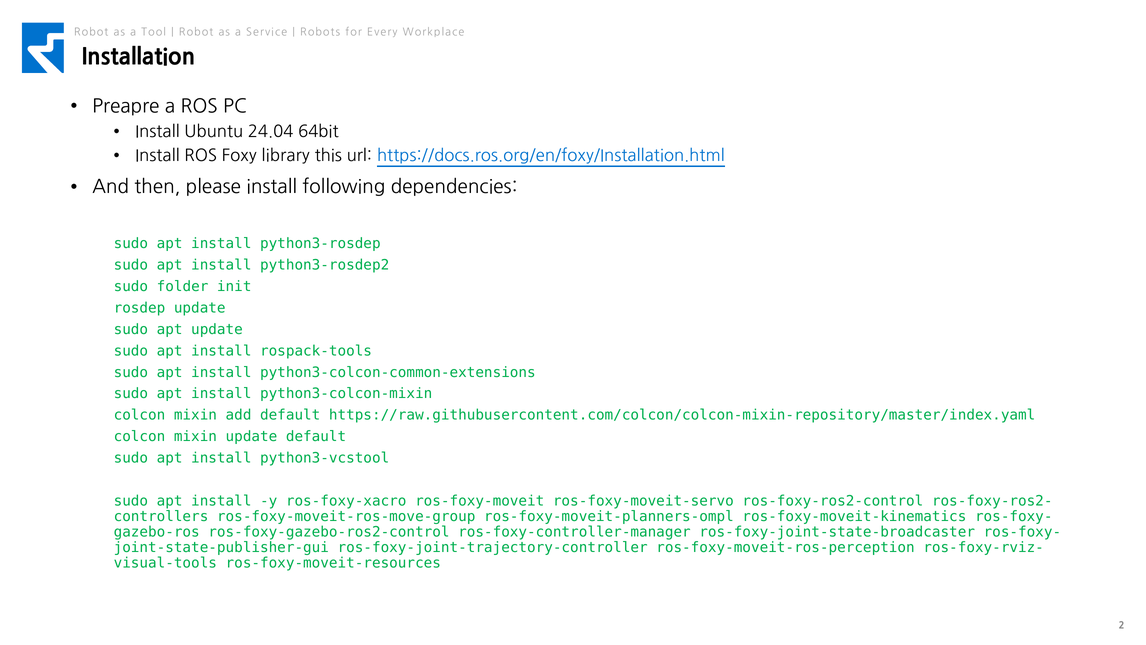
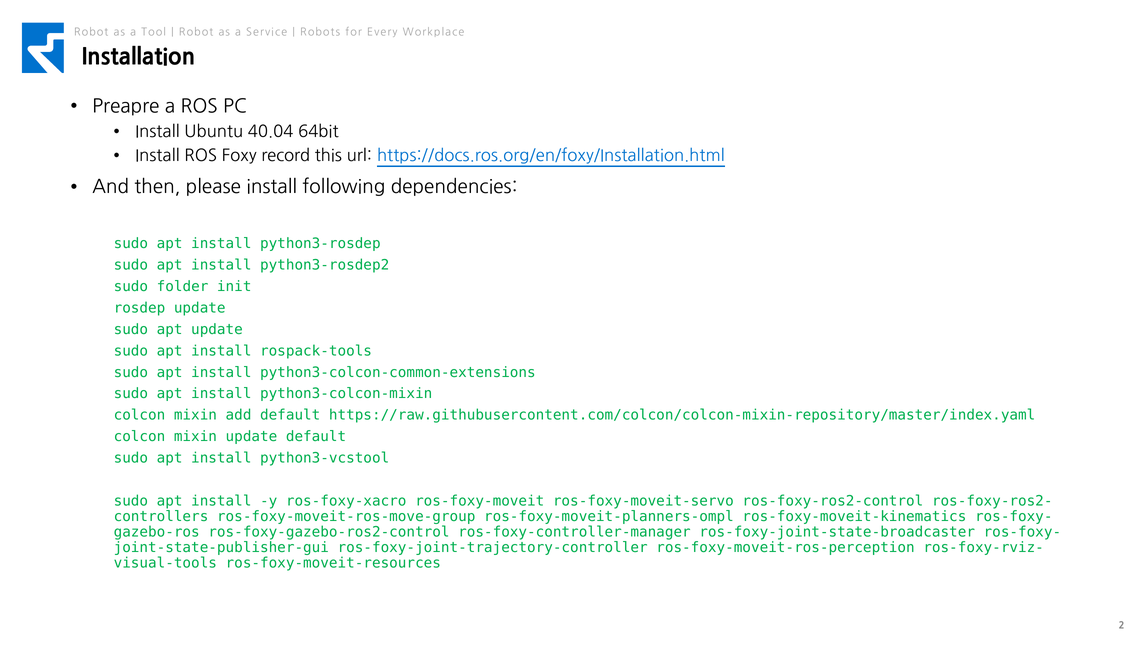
24.04: 24.04 -> 40.04
library: library -> record
